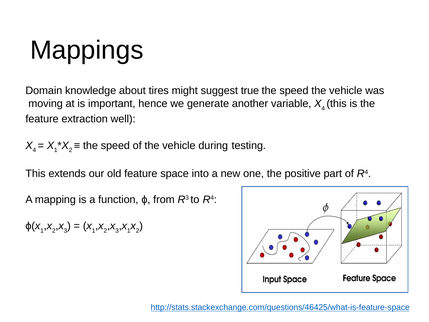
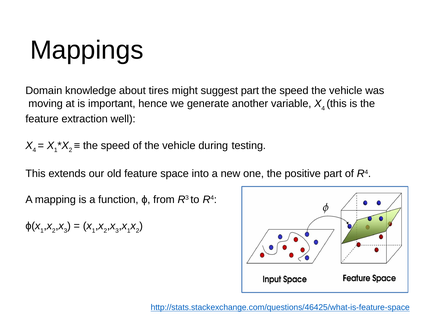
suggest true: true -> part
